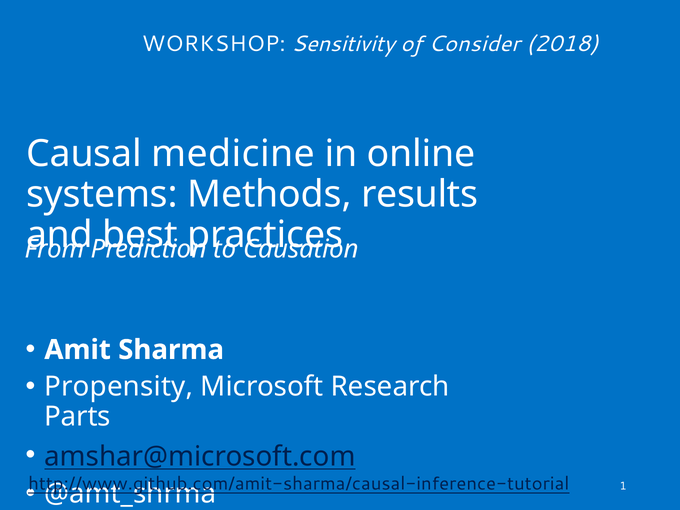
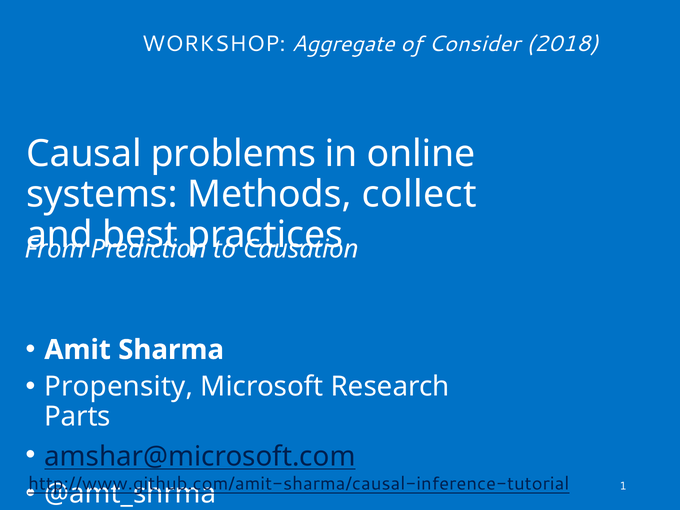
Sensitivity: Sensitivity -> Aggregate
medicine: medicine -> problems
results: results -> collect
